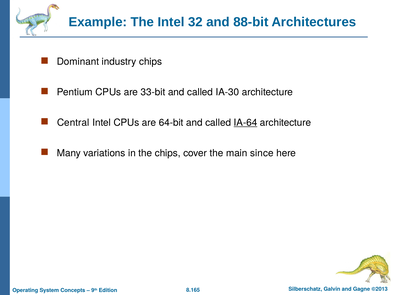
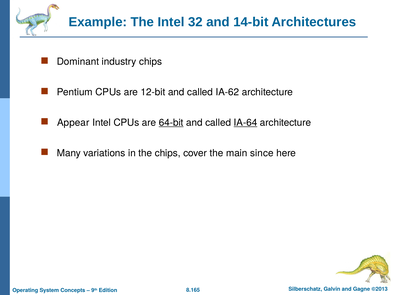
88-bit: 88-bit -> 14-bit
33-bit: 33-bit -> 12-bit
IA-30: IA-30 -> IA-62
Central: Central -> Appear
64-bit underline: none -> present
